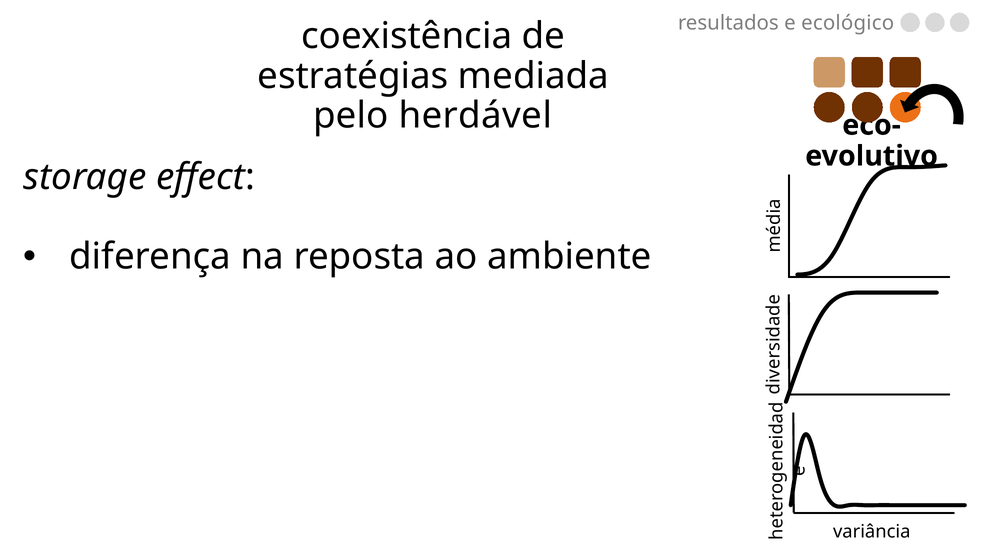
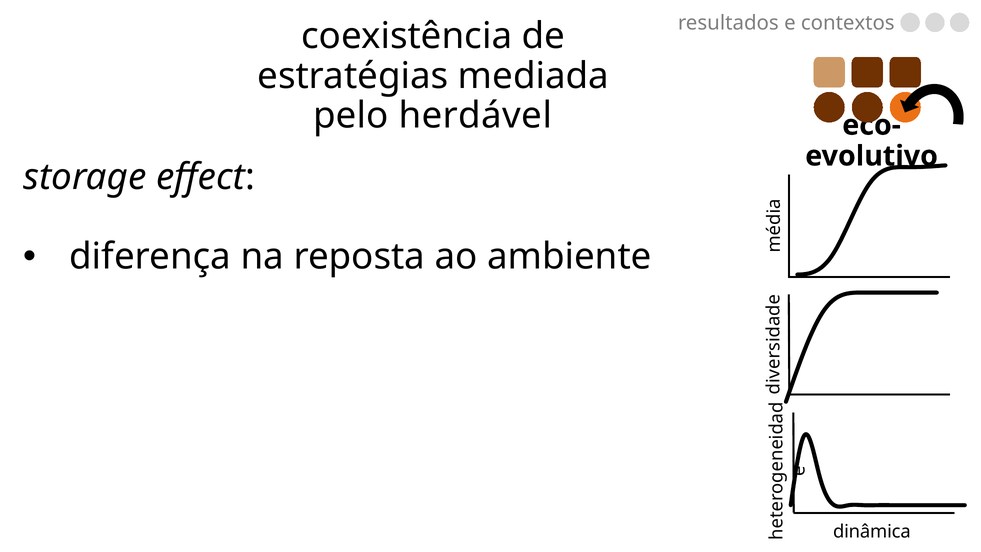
ecológico: ecológico -> contextos
variância: variância -> dinâmica
